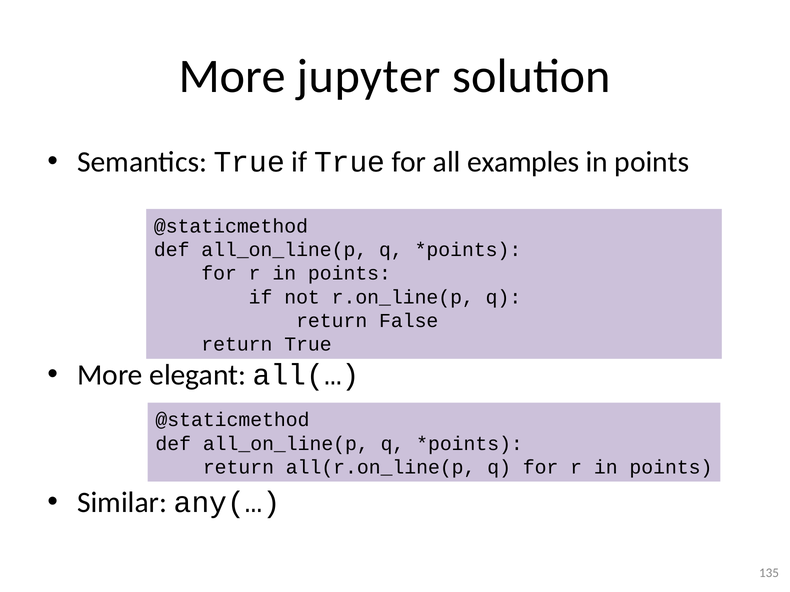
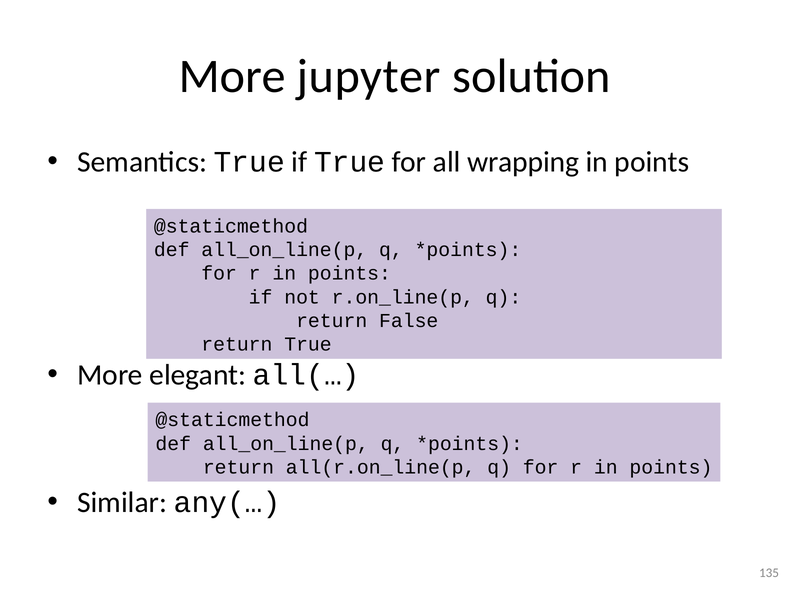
examples: examples -> wrapping
